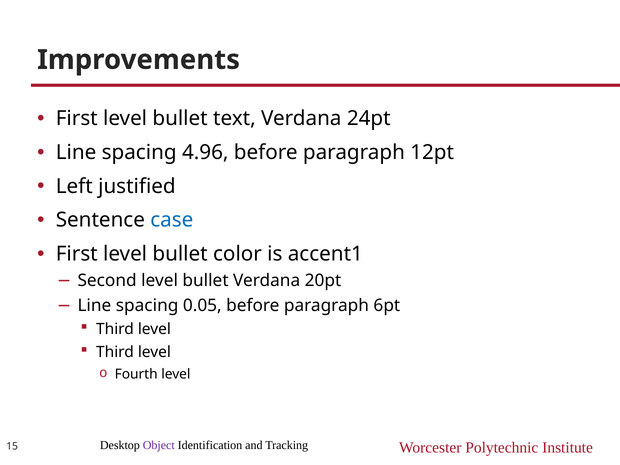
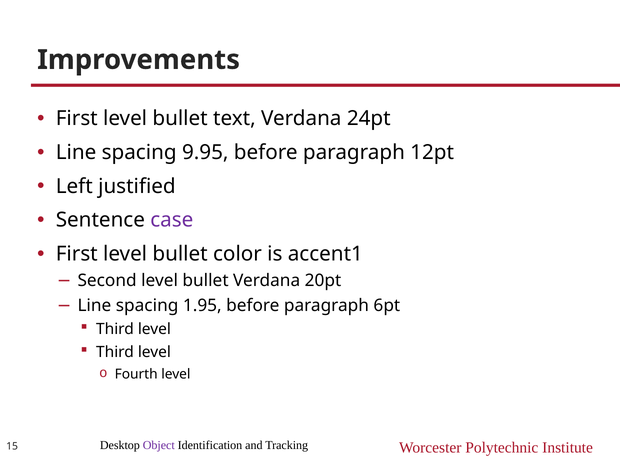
4.96: 4.96 -> 9.95
case colour: blue -> purple
0.05: 0.05 -> 1.95
